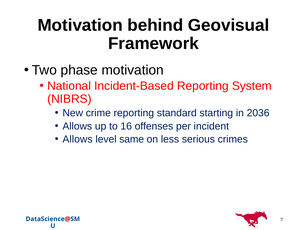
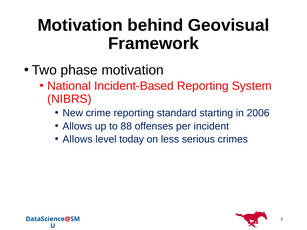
2036: 2036 -> 2006
16: 16 -> 88
same: same -> today
